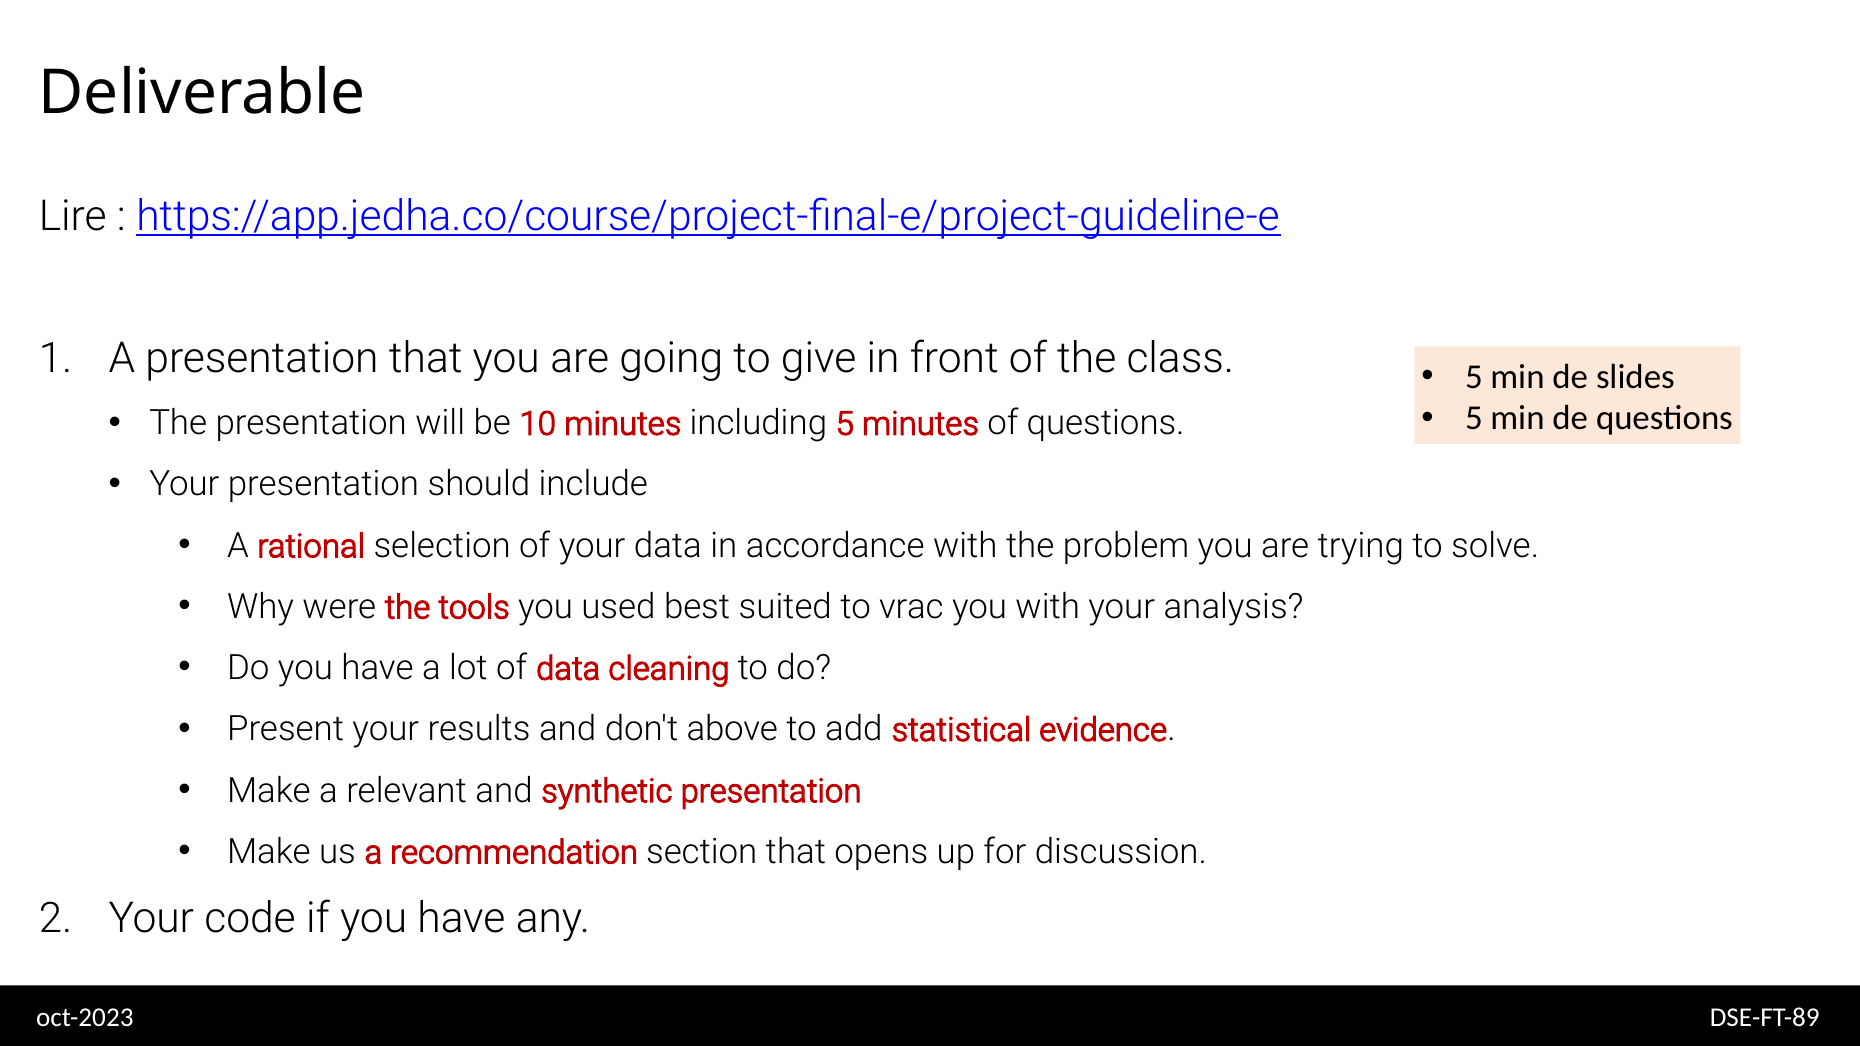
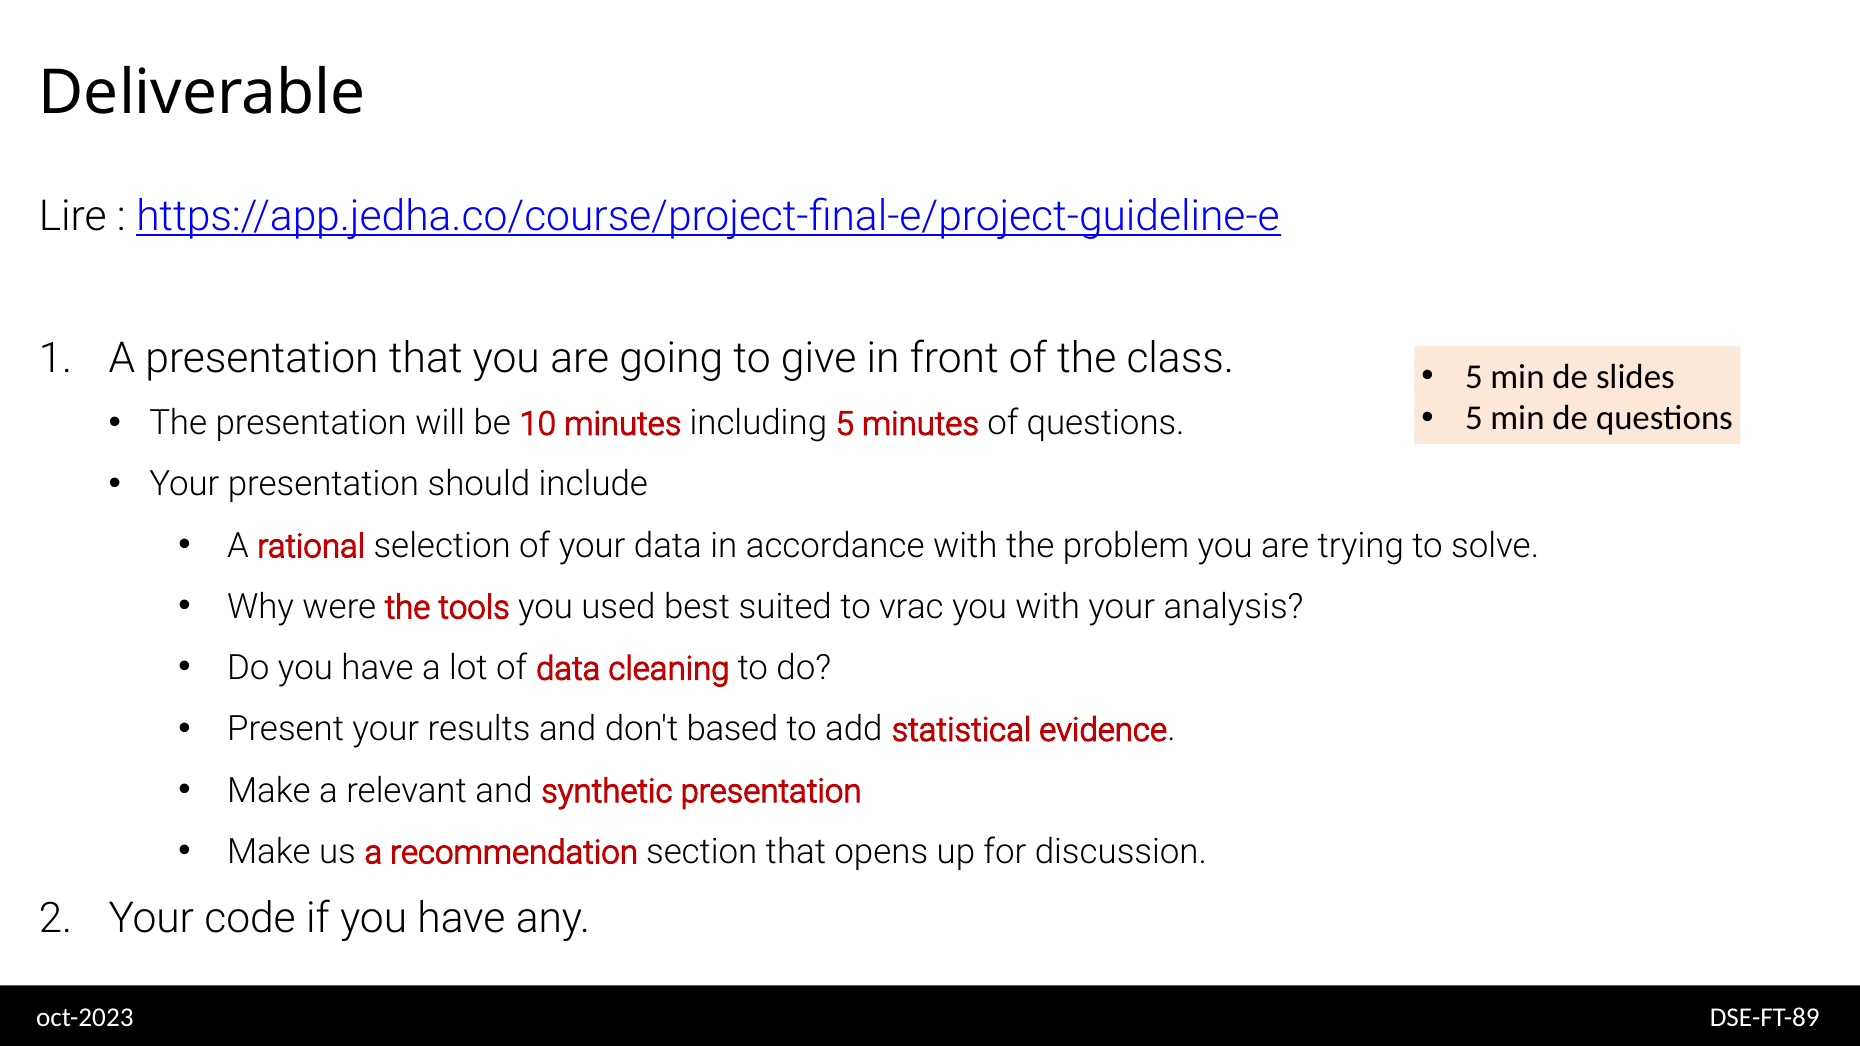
above: above -> based
